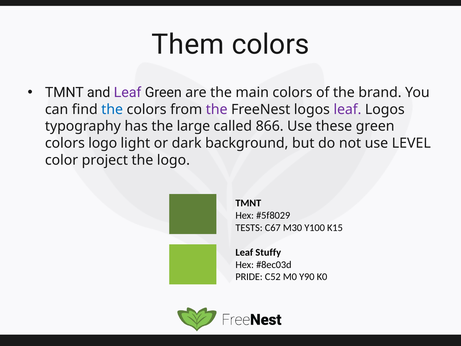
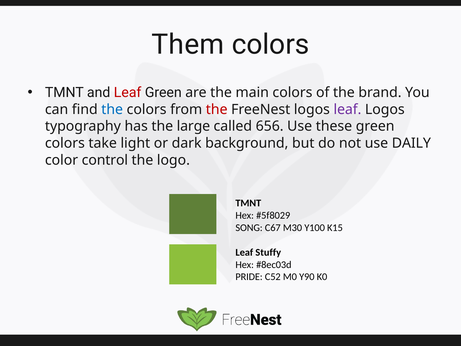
Leaf at (128, 92) colour: purple -> red
the at (217, 109) colour: purple -> red
866: 866 -> 656
colors logo: logo -> take
LEVEL: LEVEL -> DAILY
project: project -> control
TESTS: TESTS -> SONG
